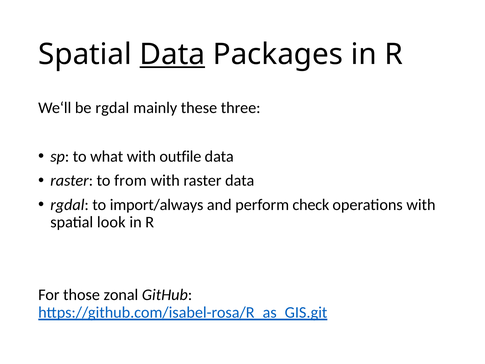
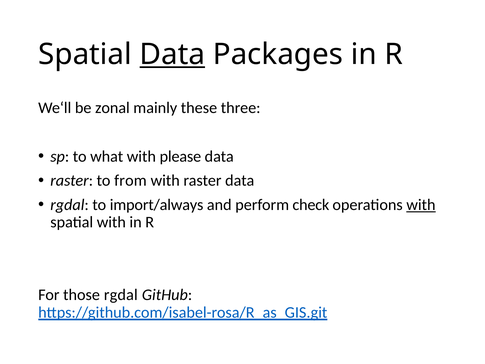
be rgdal: rgdal -> zonal
outfile: outfile -> please
with at (421, 205) underline: none -> present
spatial look: look -> with
those zonal: zonal -> rgdal
